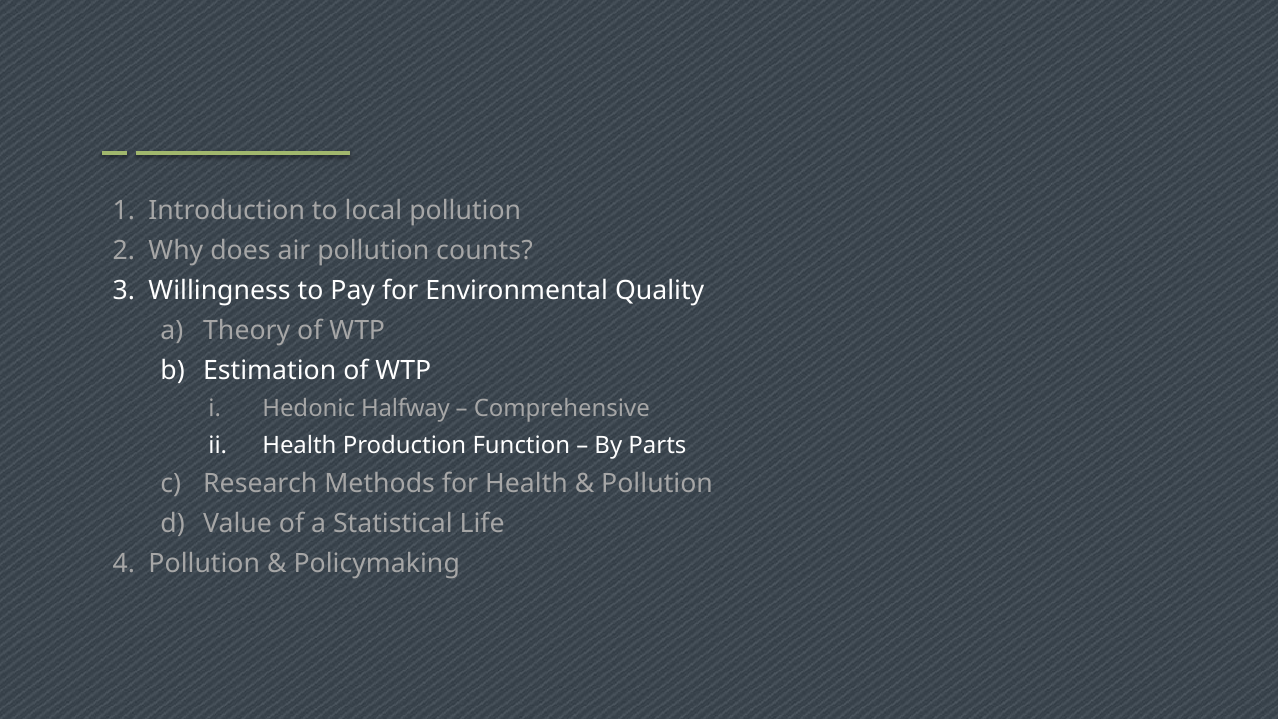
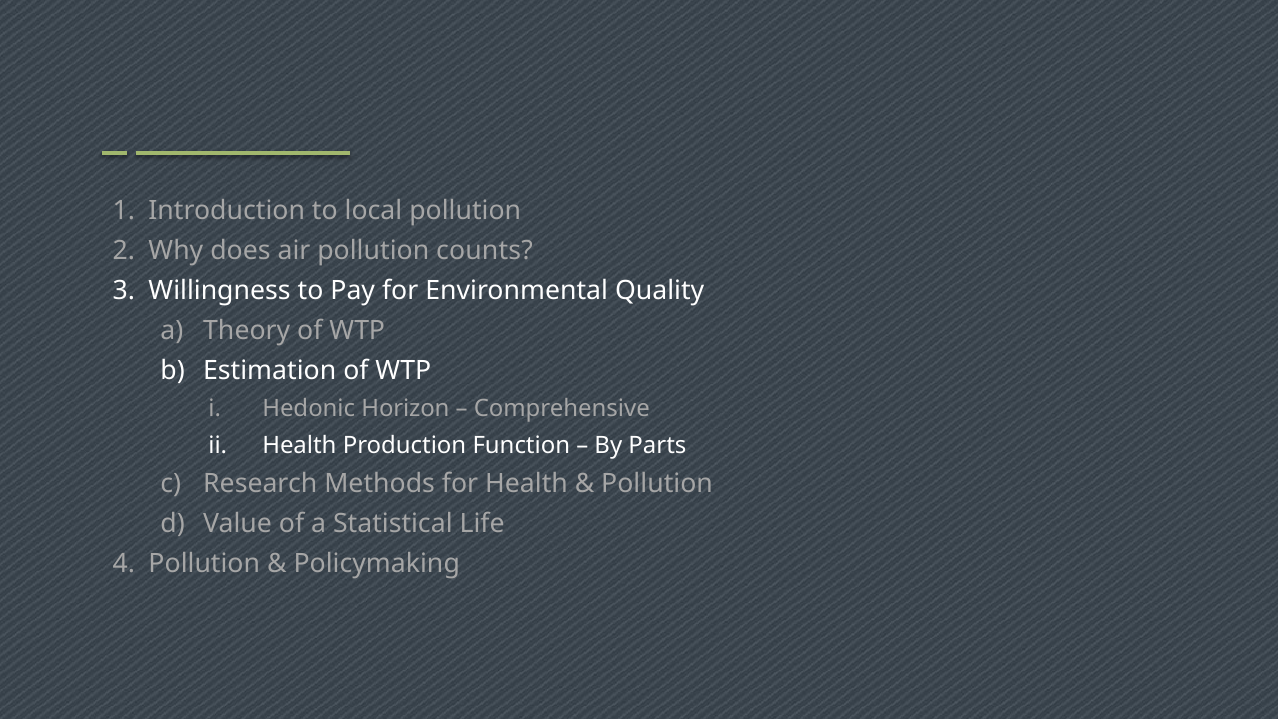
Halfway: Halfway -> Horizon
